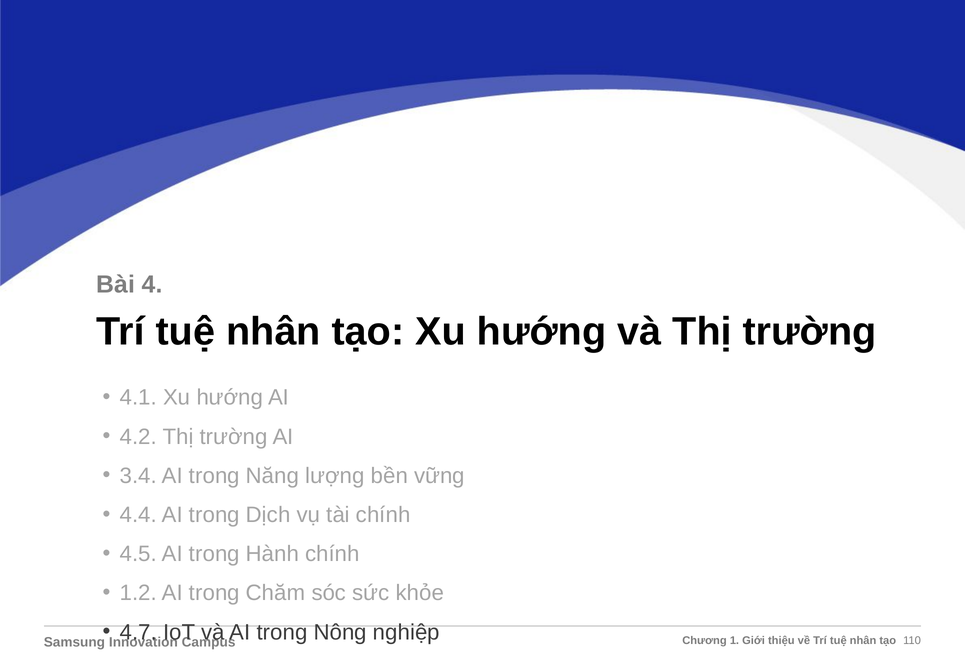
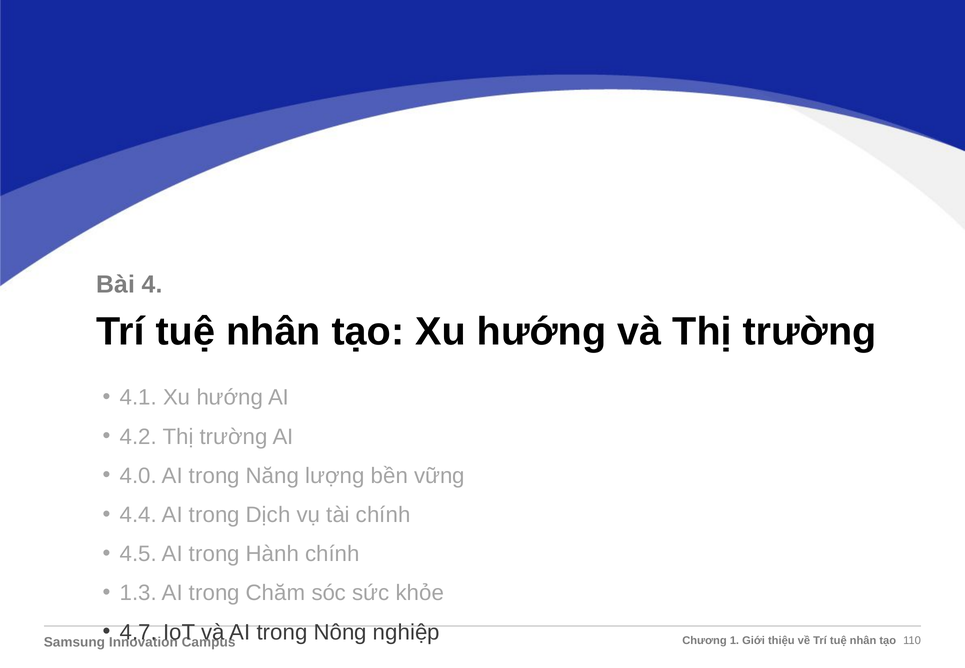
3.4: 3.4 -> 4.0
1.2: 1.2 -> 1.3
